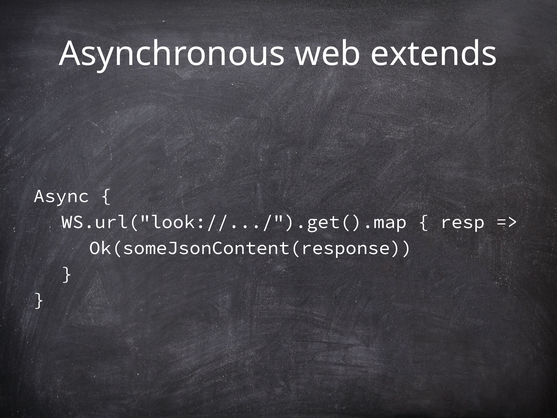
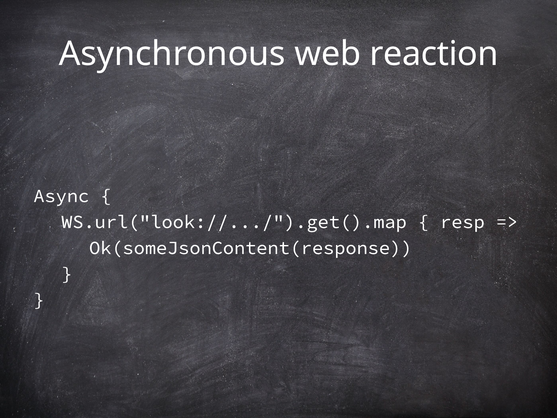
extends: extends -> reaction
